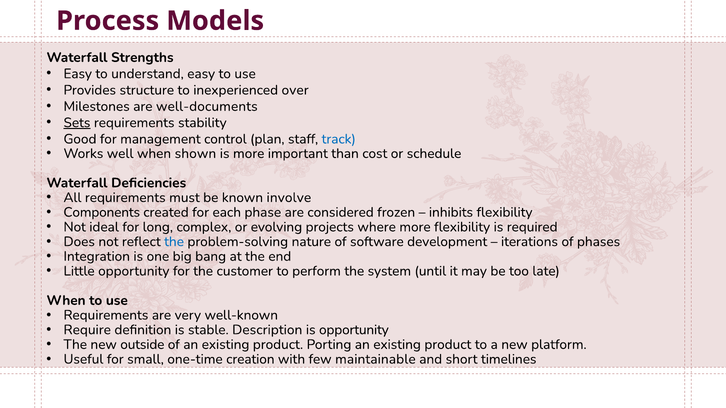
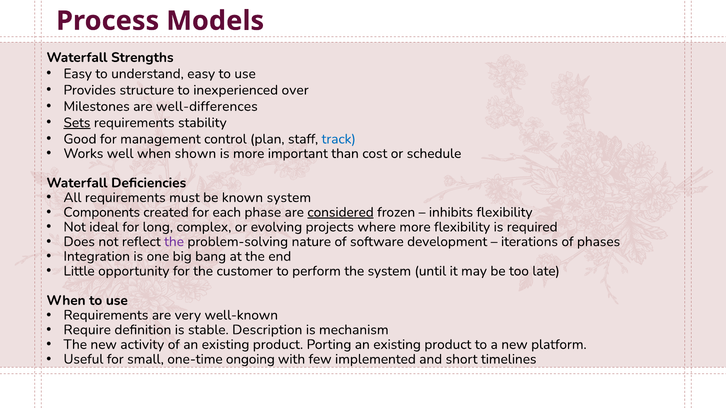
well-documents: well-documents -> well-differences
known involve: involve -> system
considered underline: none -> present
the at (174, 242) colour: blue -> purple
is opportunity: opportunity -> mechanism
outside: outside -> activity
creation: creation -> ongoing
maintainable: maintainable -> implemented
